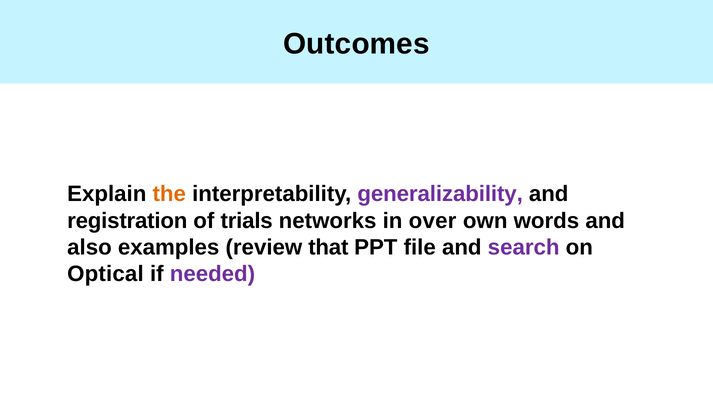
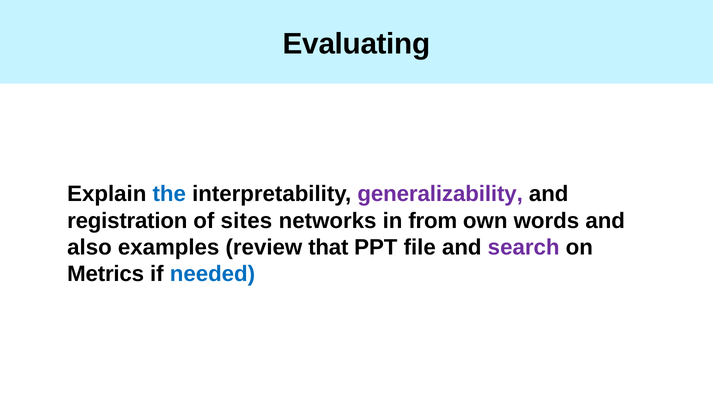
Outcomes: Outcomes -> Evaluating
the colour: orange -> blue
trials: trials -> sites
over: over -> from
Optical: Optical -> Metrics
needed colour: purple -> blue
